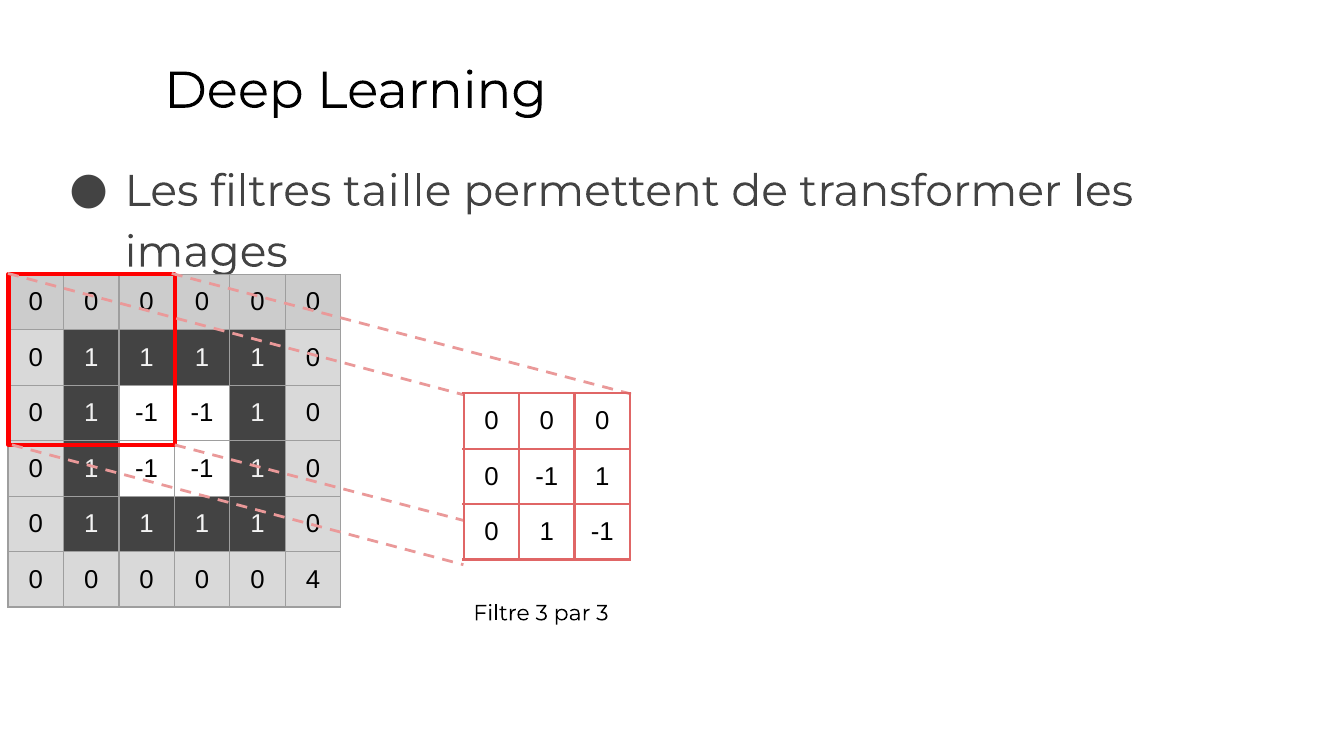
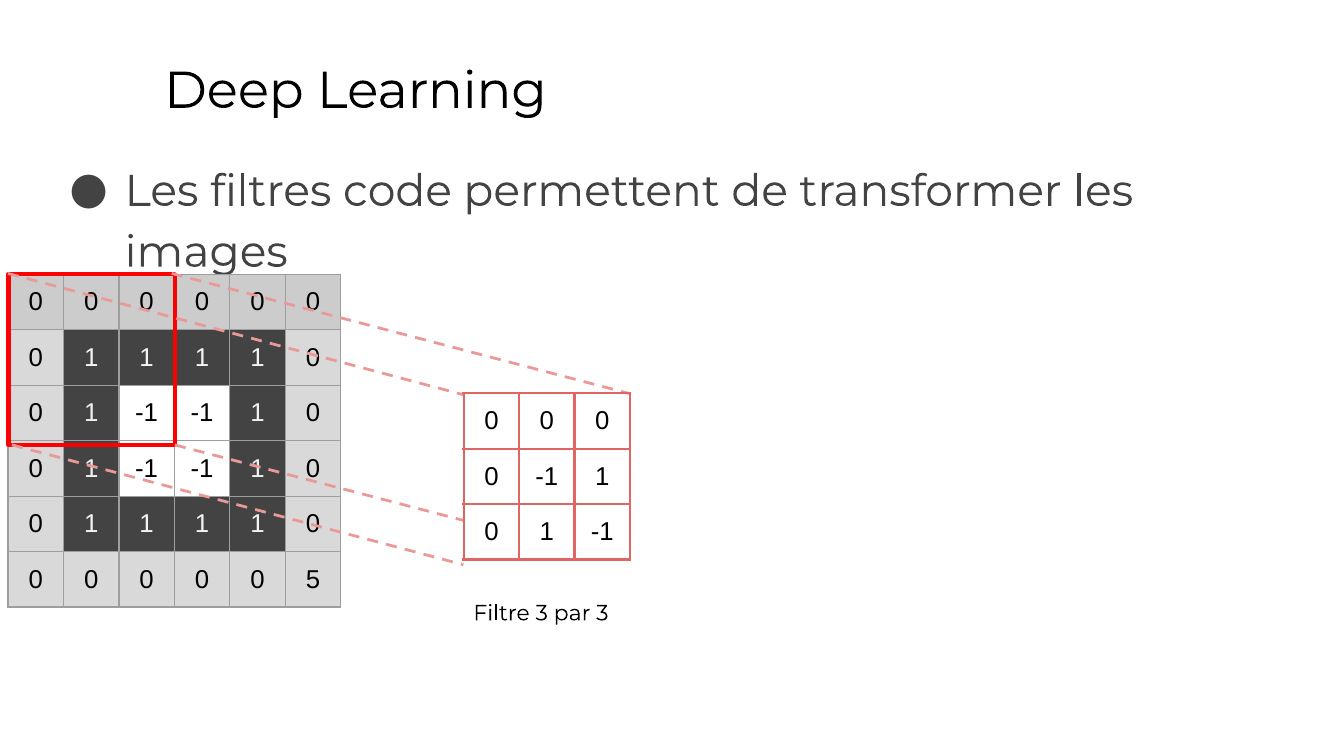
taille: taille -> code
4: 4 -> 5
